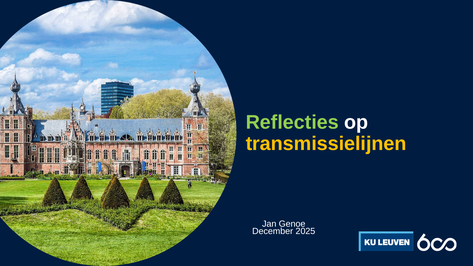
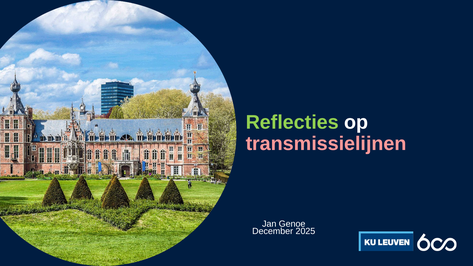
transmissielijnen colour: yellow -> pink
